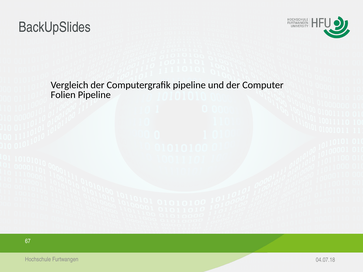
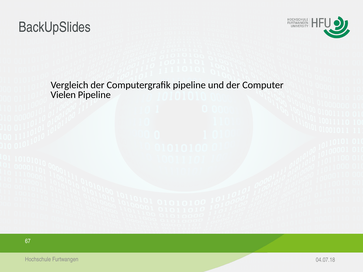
Folien: Folien -> Vielen
